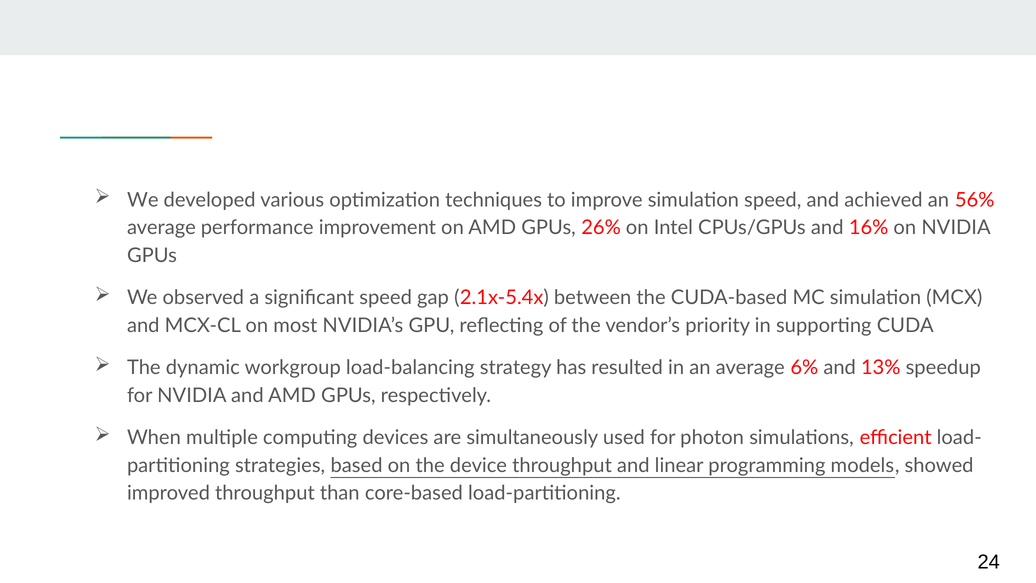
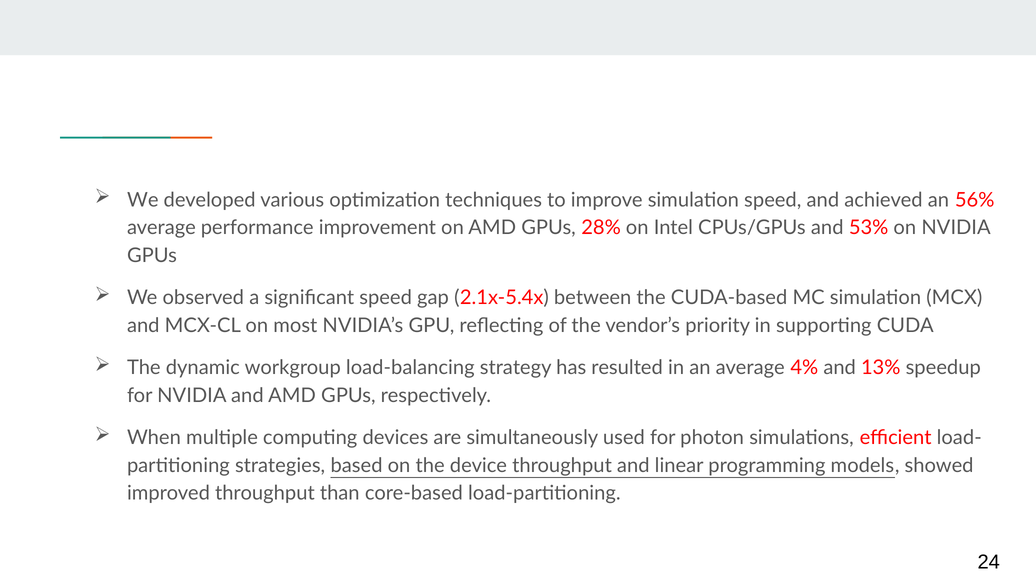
26%: 26% -> 28%
16%: 16% -> 53%
6%: 6% -> 4%
